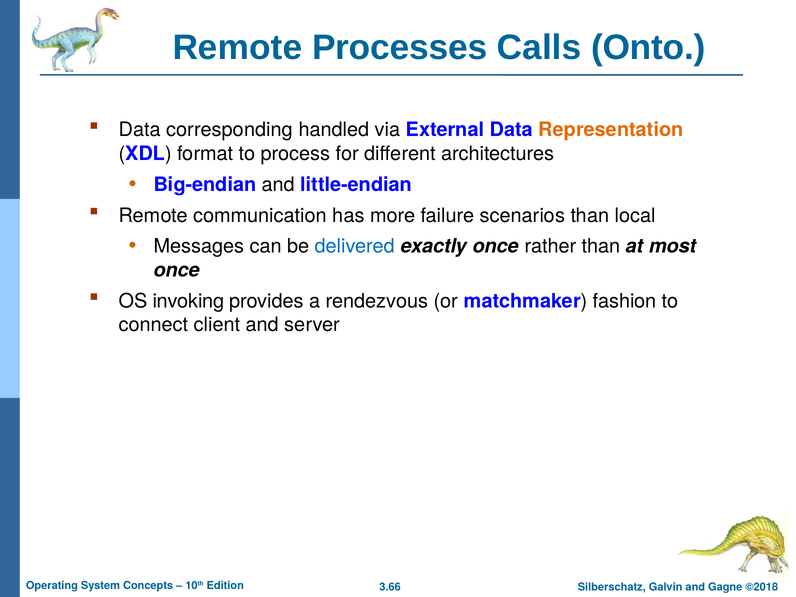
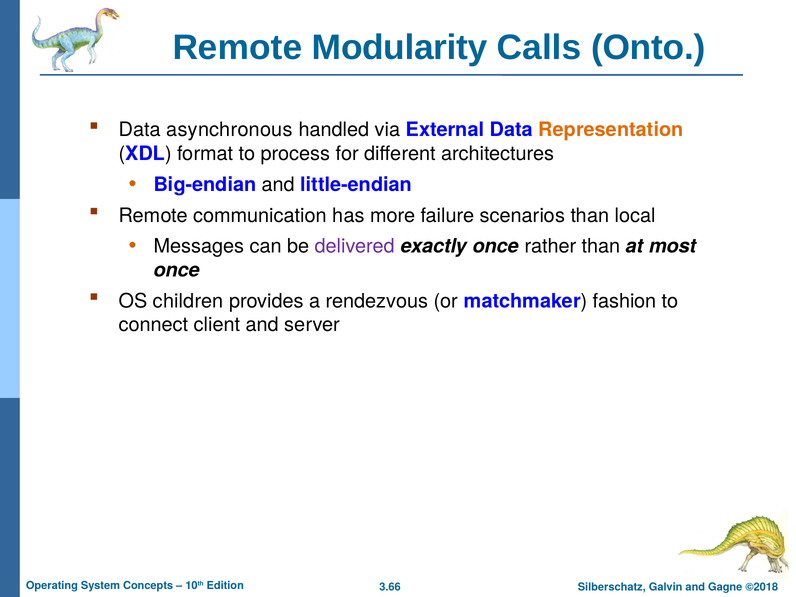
Processes: Processes -> Modularity
corresponding: corresponding -> asynchronous
delivered colour: blue -> purple
invoking: invoking -> children
